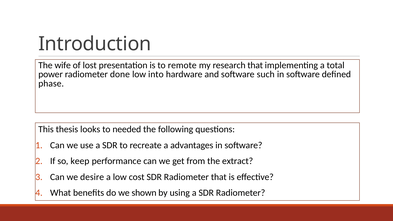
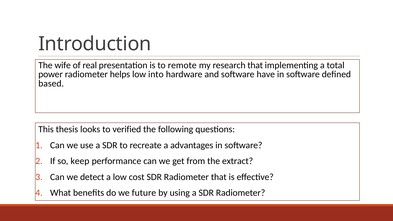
lost: lost -> real
done: done -> helps
such: such -> have
phase: phase -> based
needed: needed -> verified
desire: desire -> detect
shown: shown -> future
